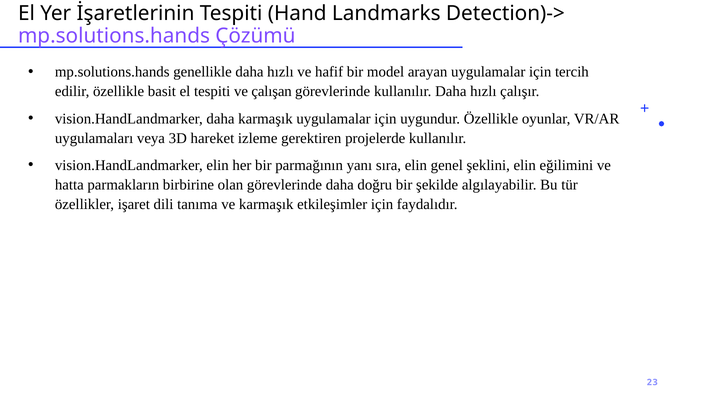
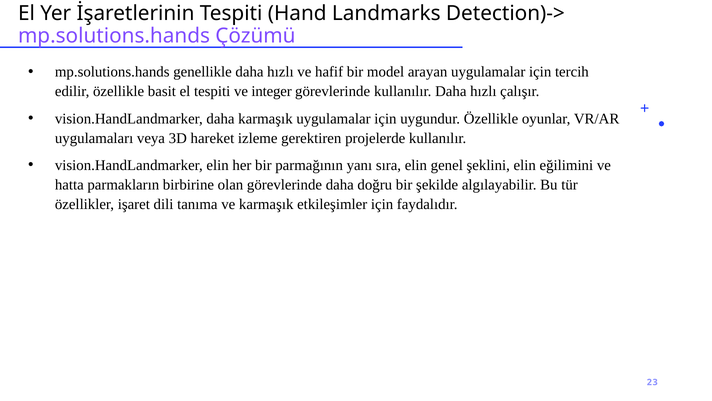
çalışan: çalışan -> integer
